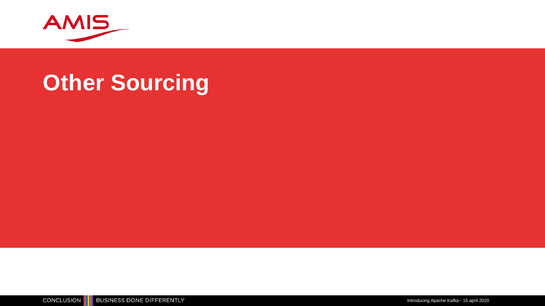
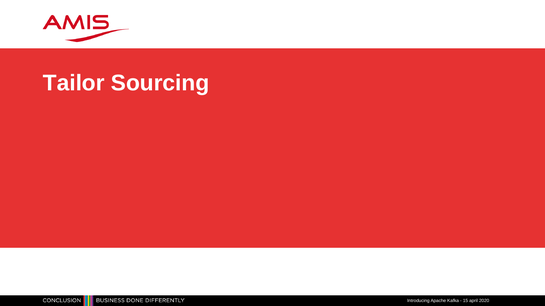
Other: Other -> Tailor
